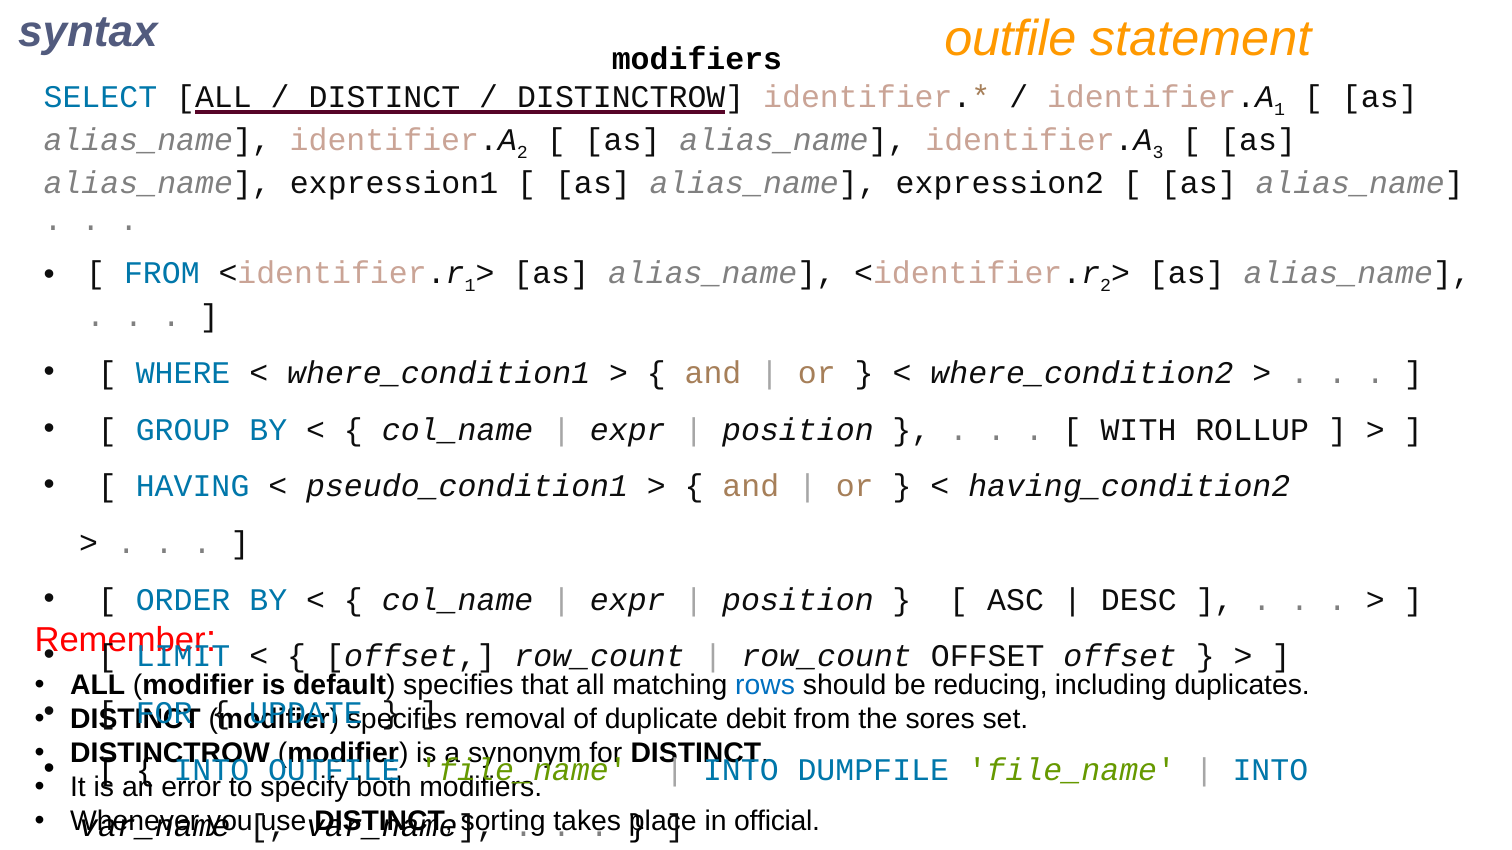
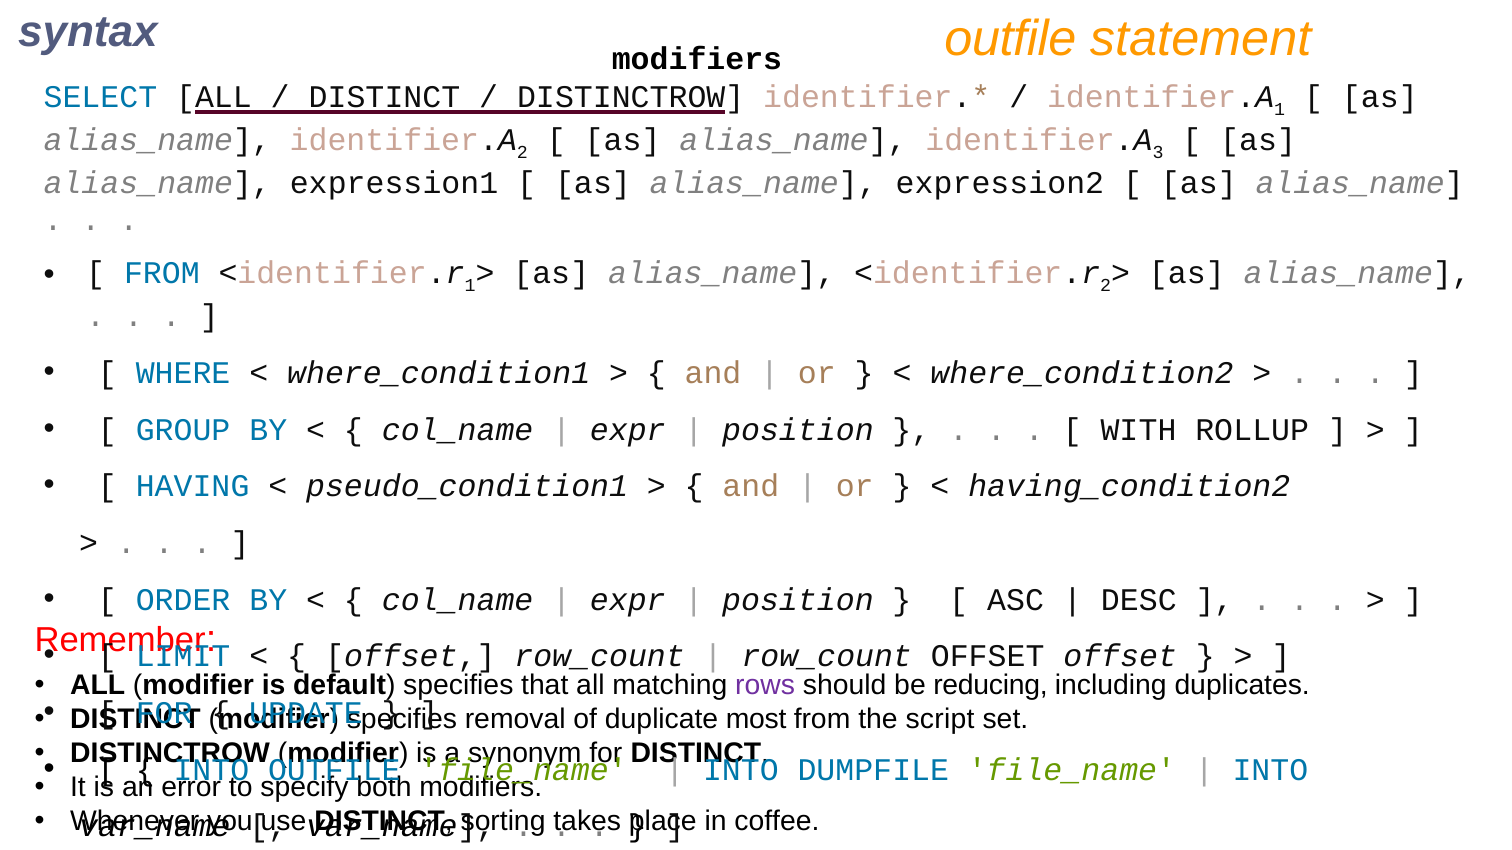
rows colour: blue -> purple
debit: debit -> most
sores: sores -> script
official: official -> coffee
